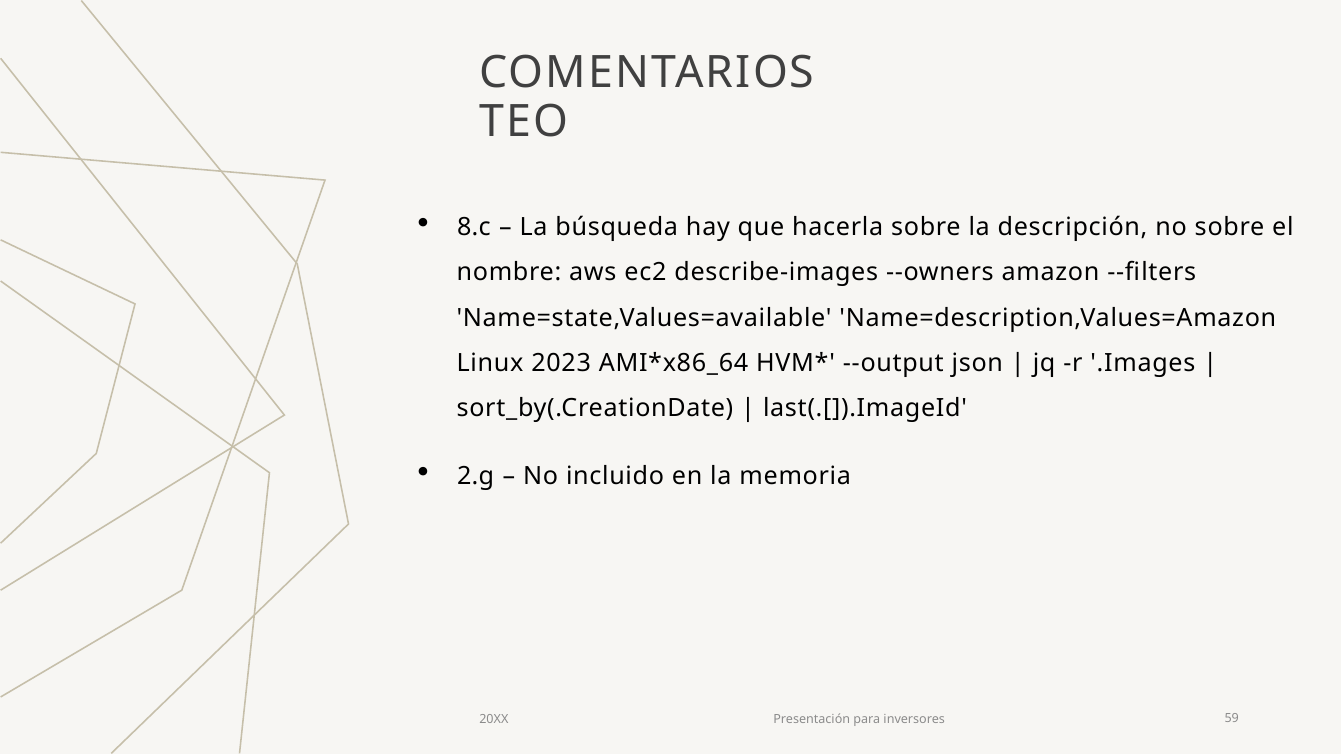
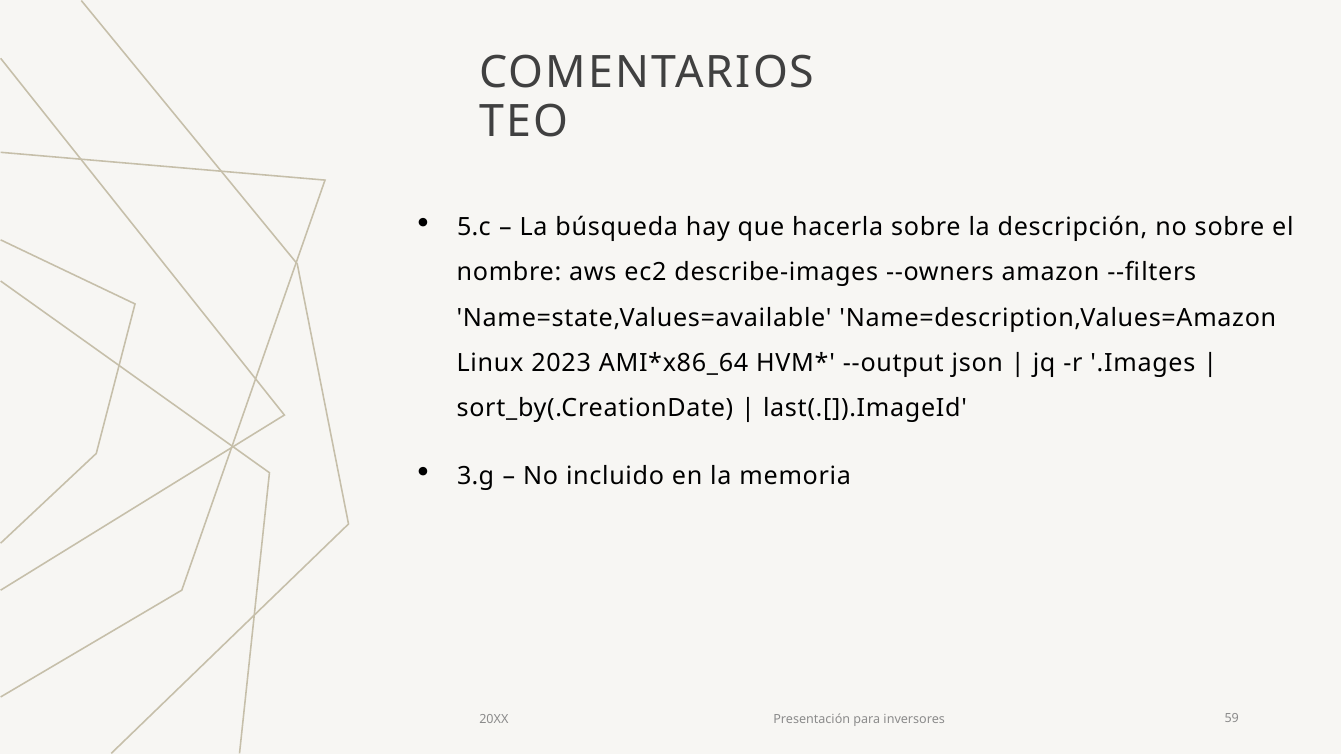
8.c: 8.c -> 5.c
2.g: 2.g -> 3.g
